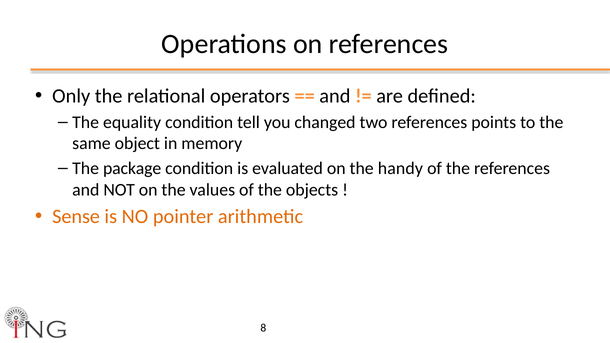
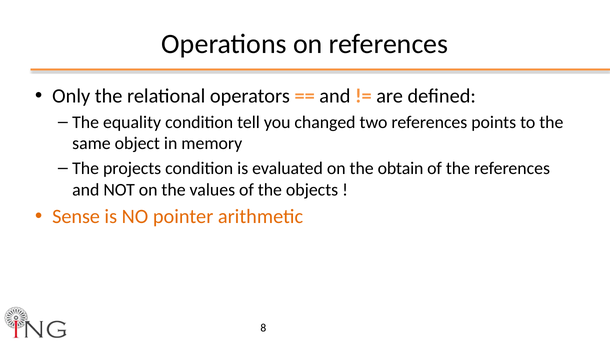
package: package -> projects
handy: handy -> obtain
